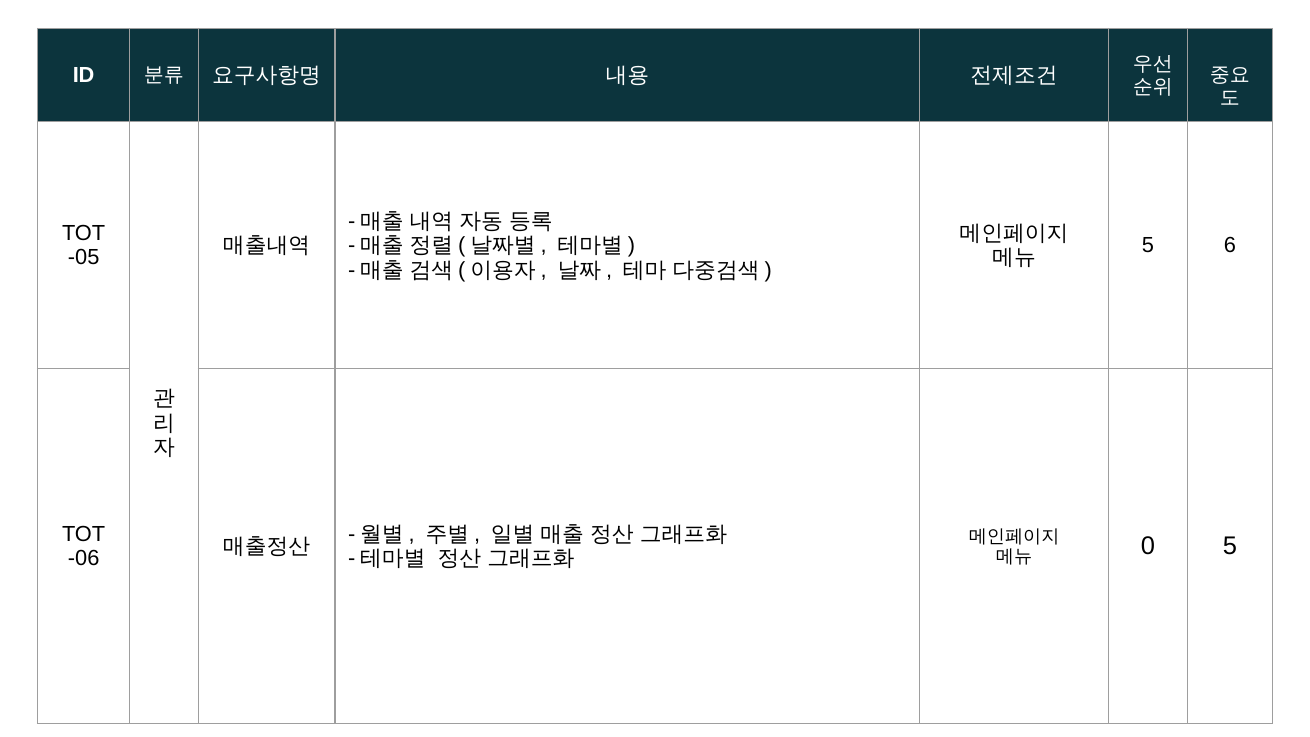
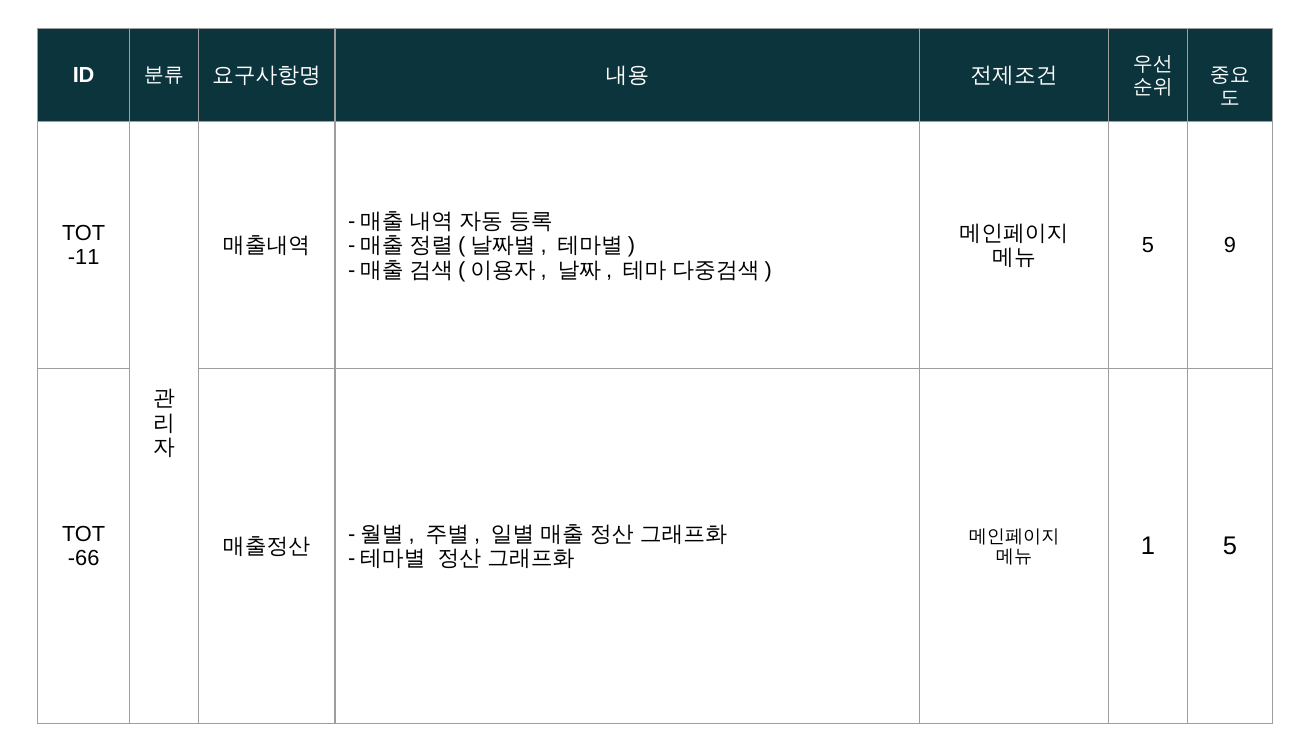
6: 6 -> 9
-05: -05 -> -11
-06: -06 -> -66
0: 0 -> 1
